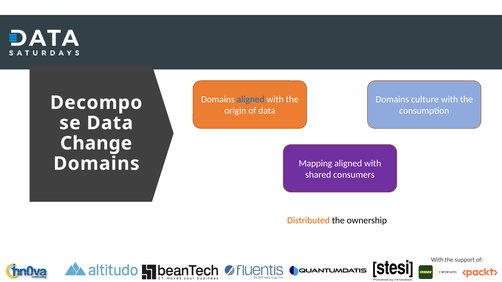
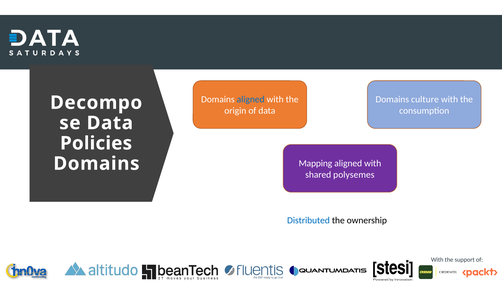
Change: Change -> Policies
consumers: consumers -> polysemes
Distributed colour: orange -> blue
